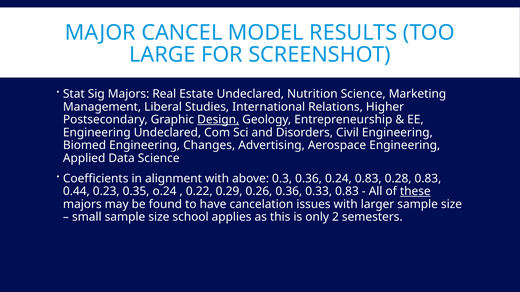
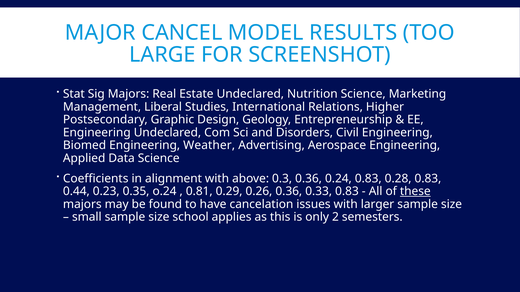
Design underline: present -> none
Changes: Changes -> Weather
0.22: 0.22 -> 0.81
